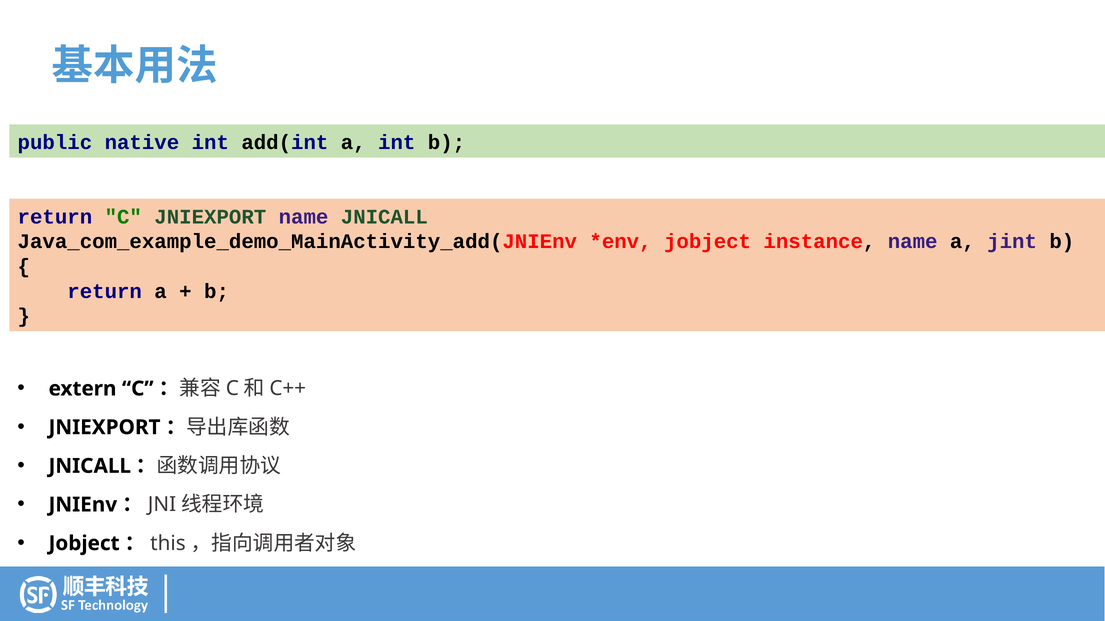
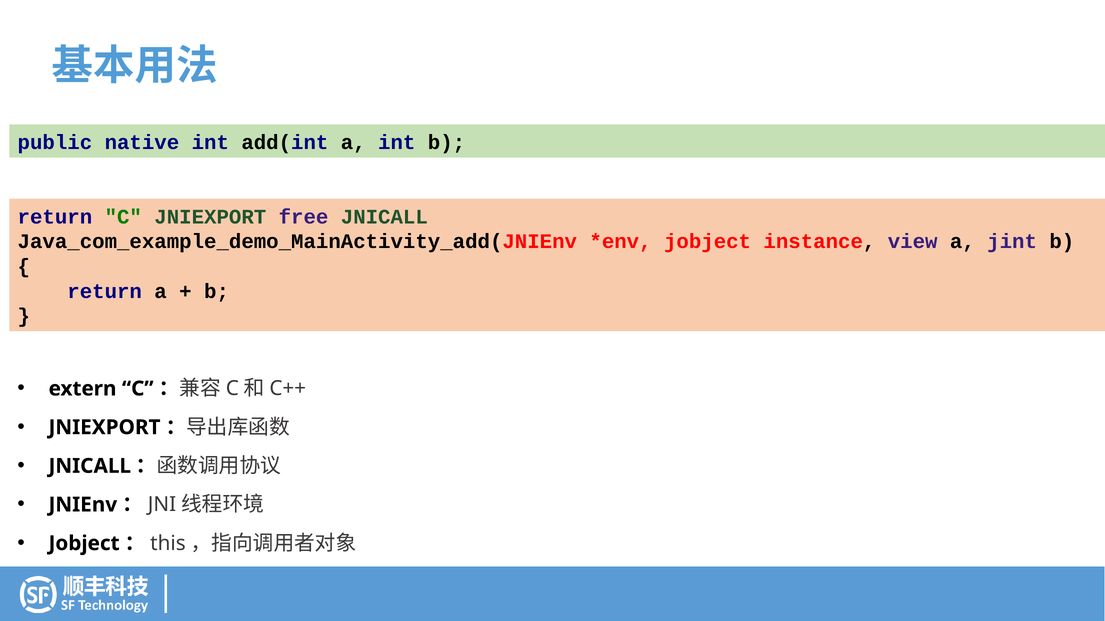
JNIEXPORT name: name -> free
instance name: name -> view
